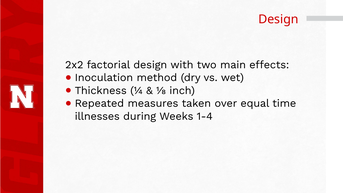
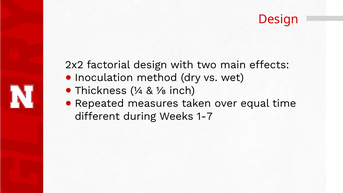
illnesses: illnesses -> different
1-4: 1-4 -> 1-7
